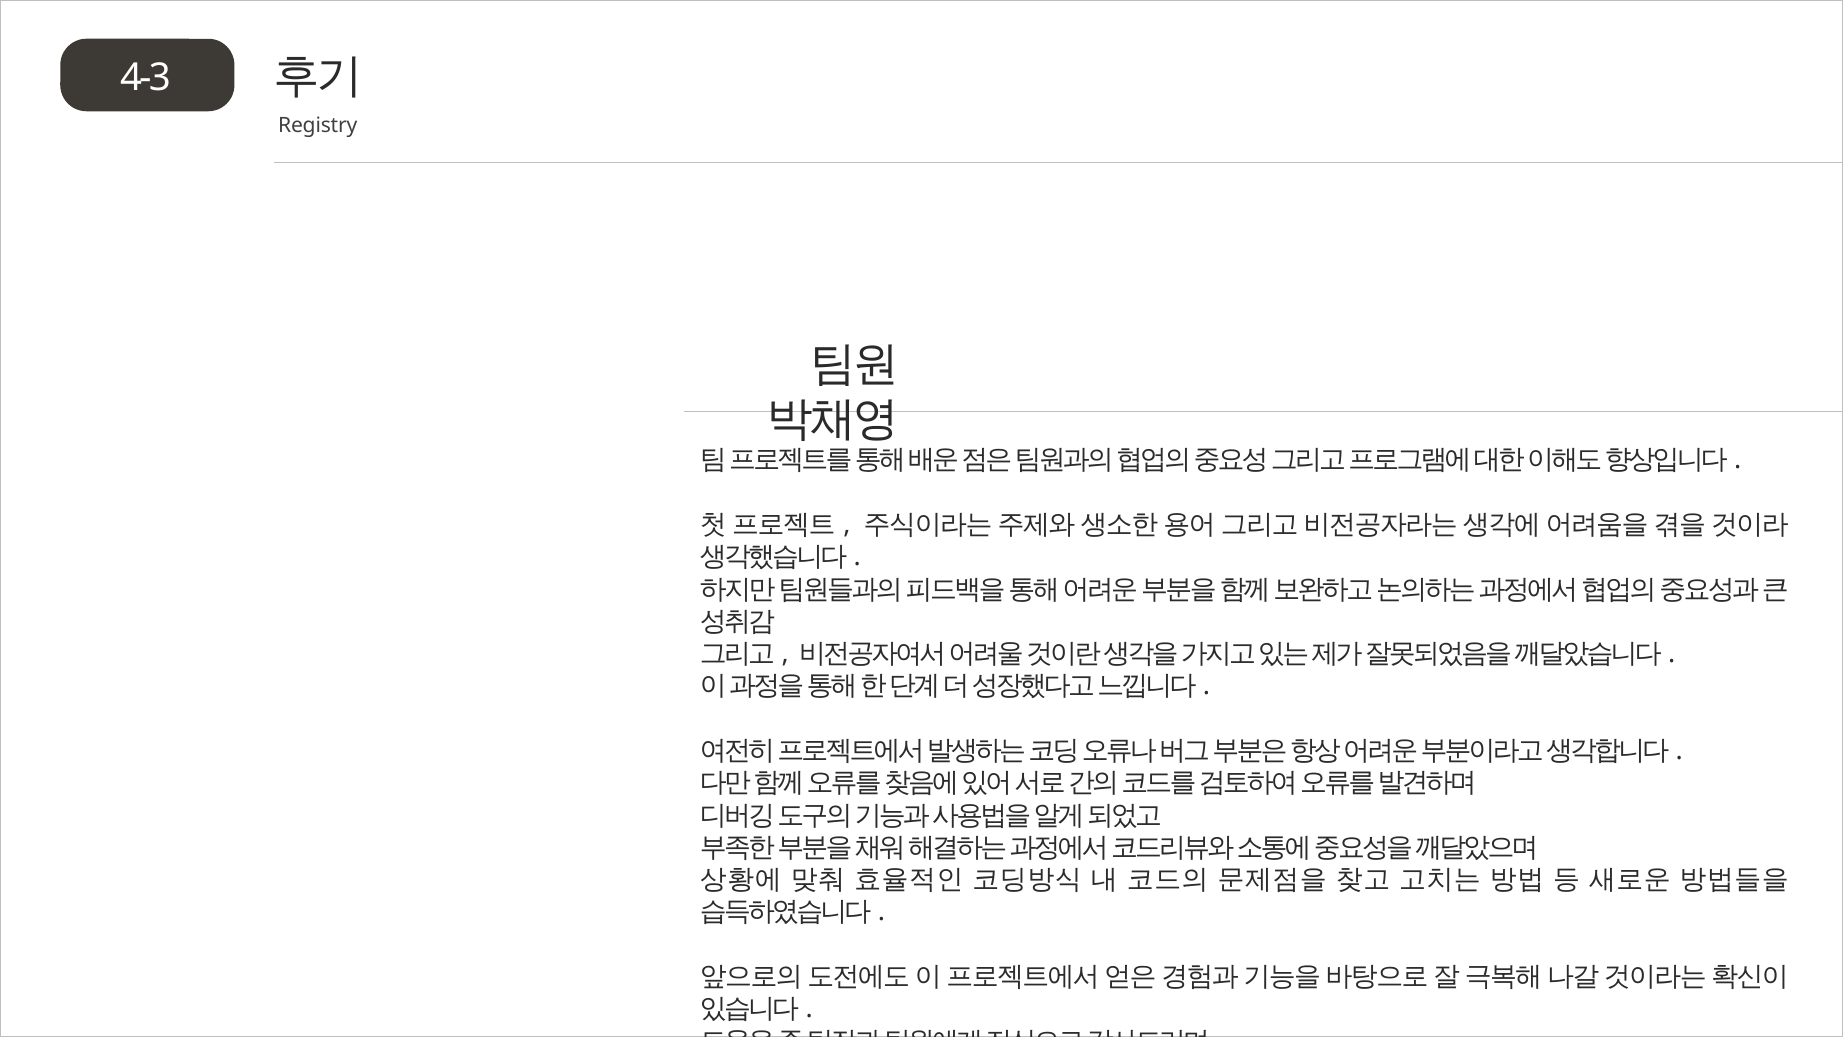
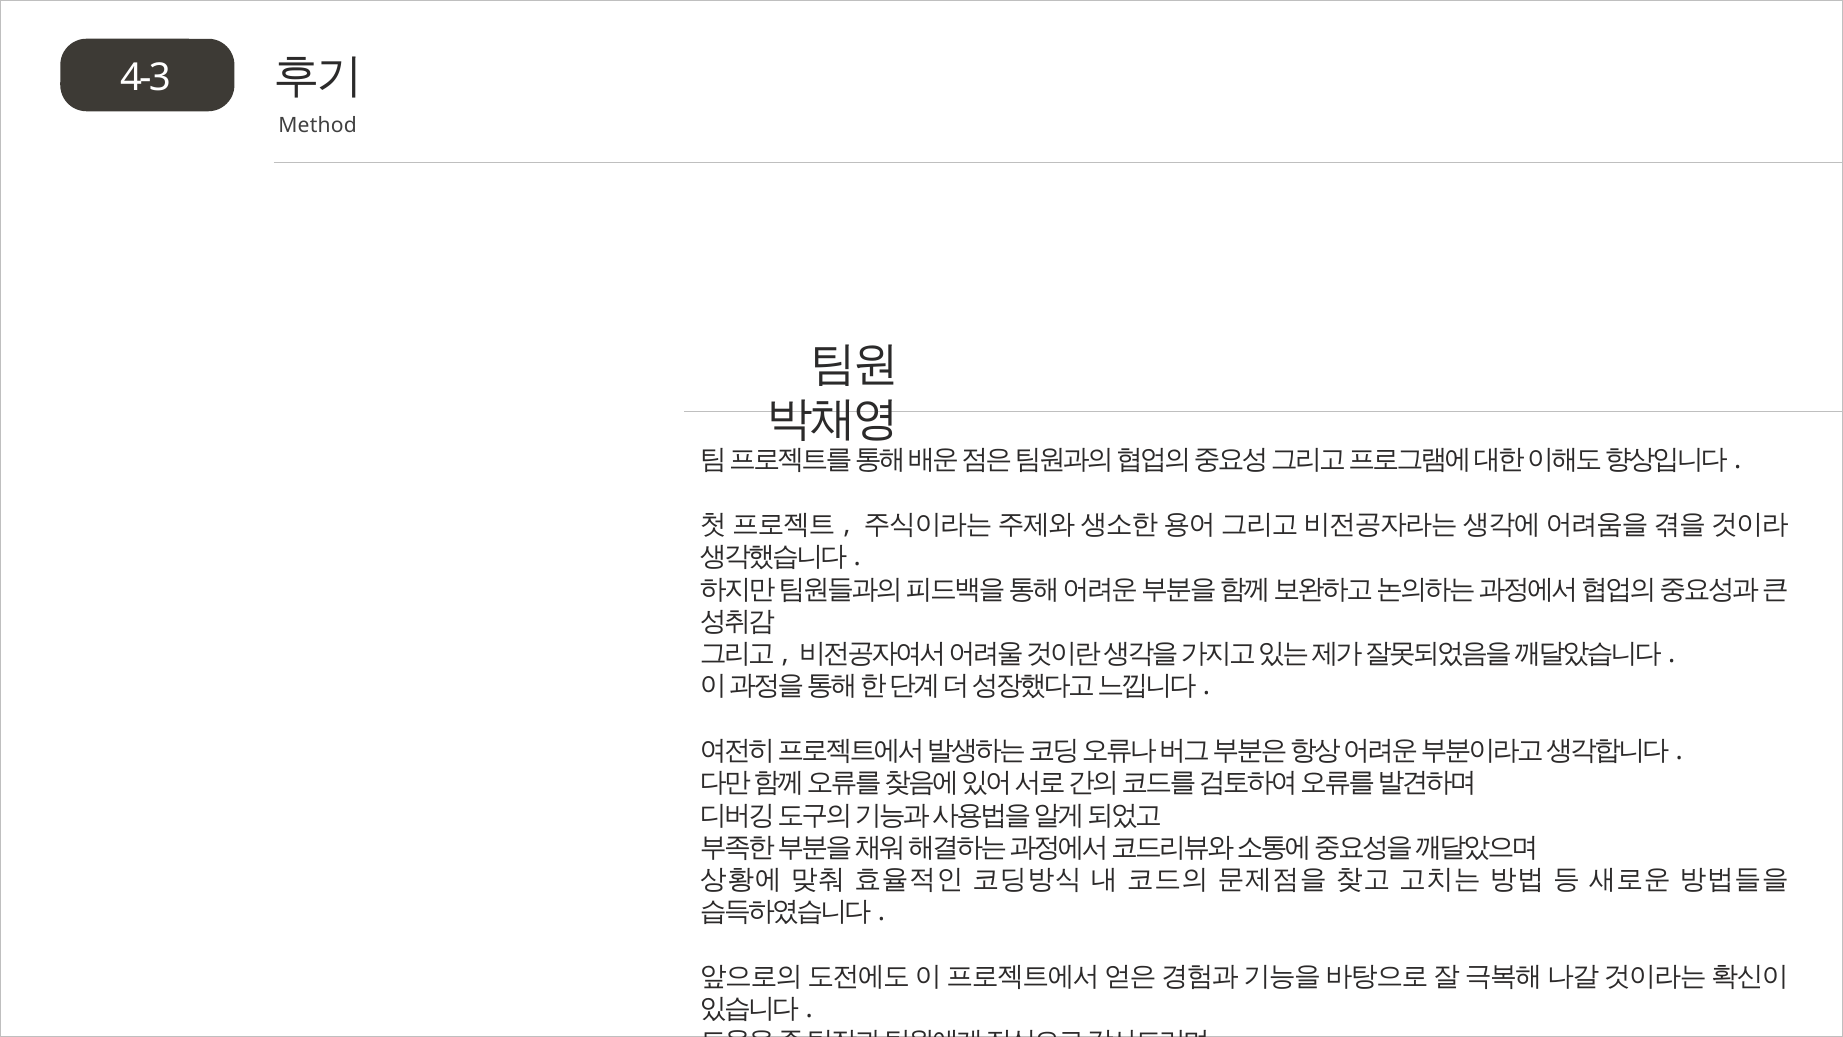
Registry: Registry -> Method
